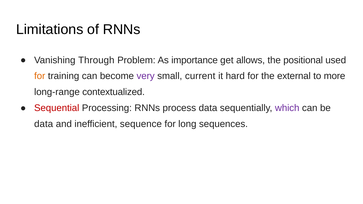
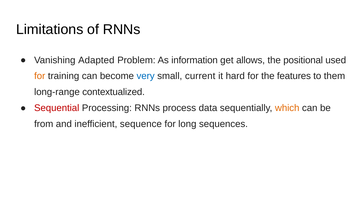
Through: Through -> Adapted
importance: importance -> information
very colour: purple -> blue
external: external -> features
more: more -> them
which colour: purple -> orange
data at (44, 124): data -> from
